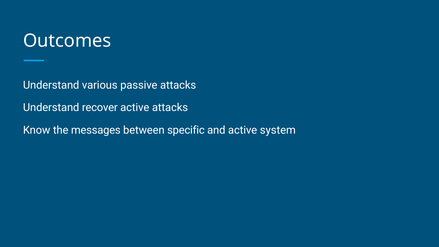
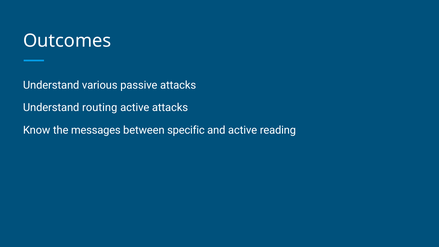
recover: recover -> routing
system: system -> reading
